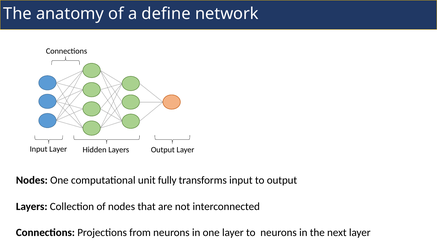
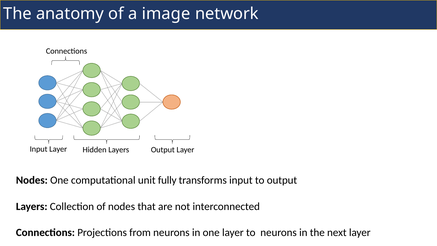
define: define -> image
